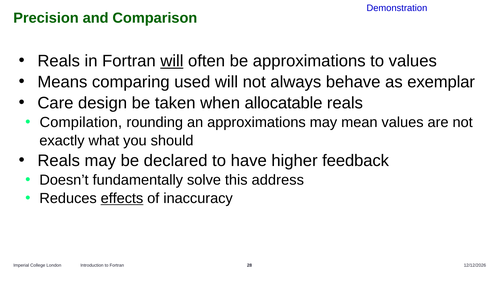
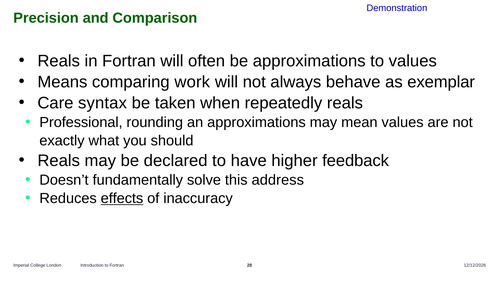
will at (172, 61) underline: present -> none
used: used -> work
design: design -> syntax
allocatable: allocatable -> repeatedly
Compilation: Compilation -> Professional
